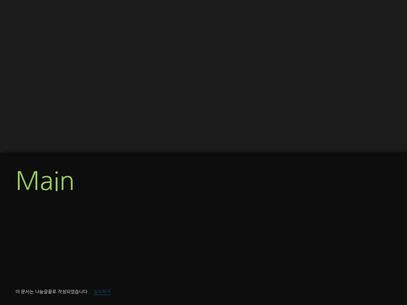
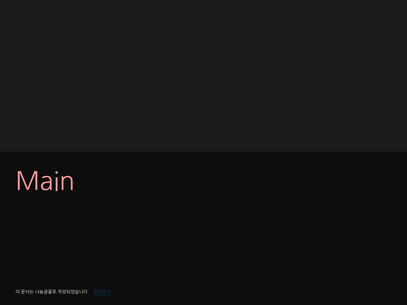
Main colour: light green -> pink
